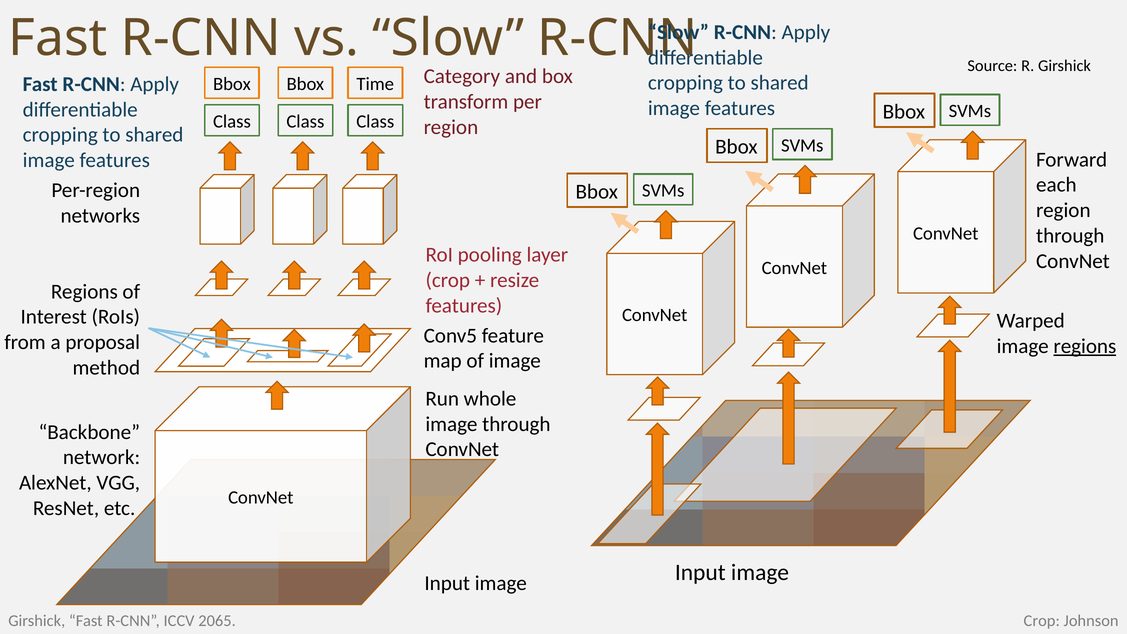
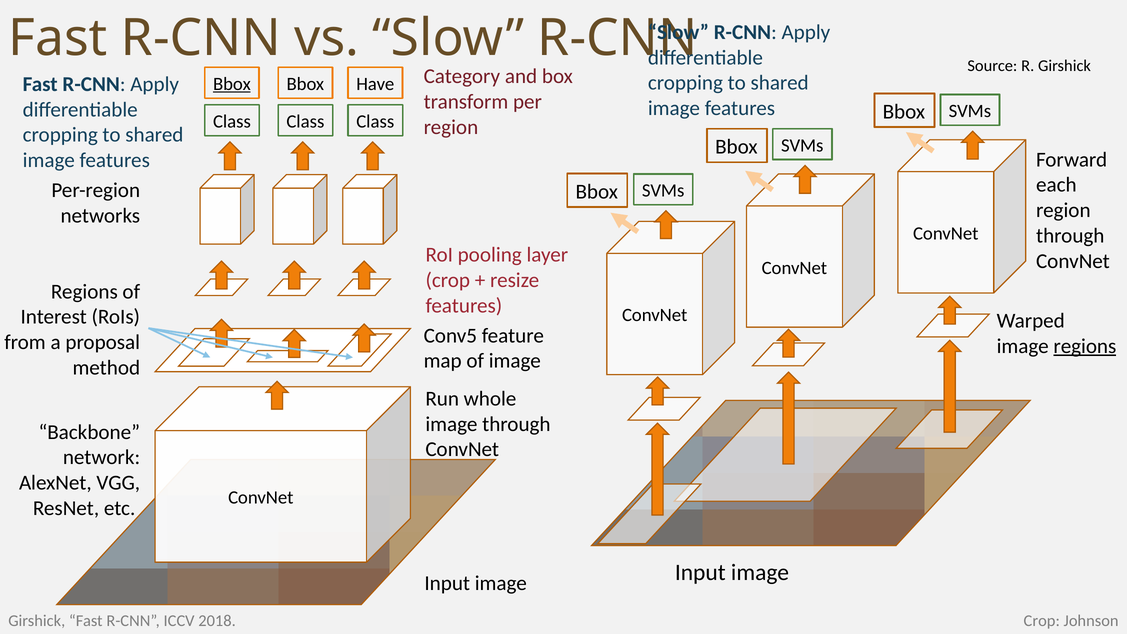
Bbox at (232, 84) underline: none -> present
Time: Time -> Have
2065: 2065 -> 2018
